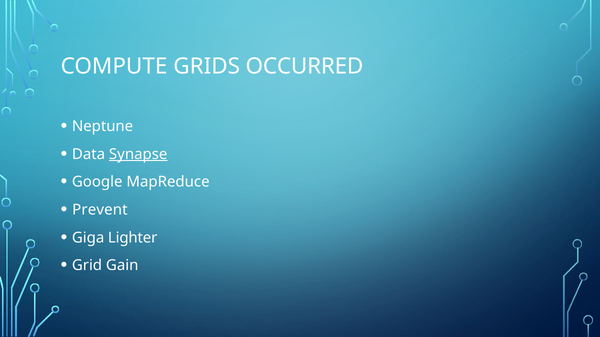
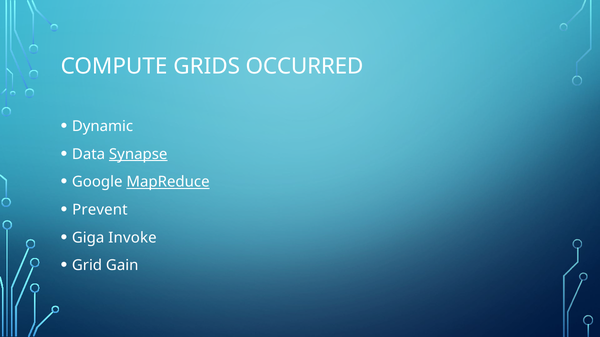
Neptune: Neptune -> Dynamic
MapReduce underline: none -> present
Lighter: Lighter -> Invoke
